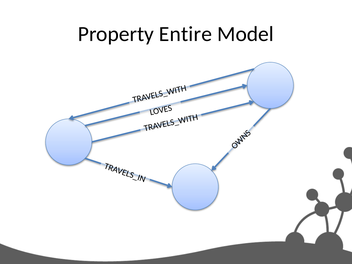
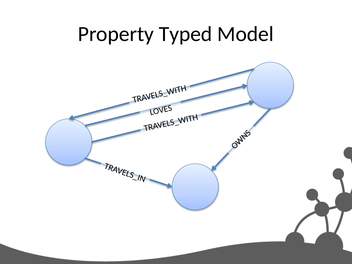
Entire: Entire -> Typed
